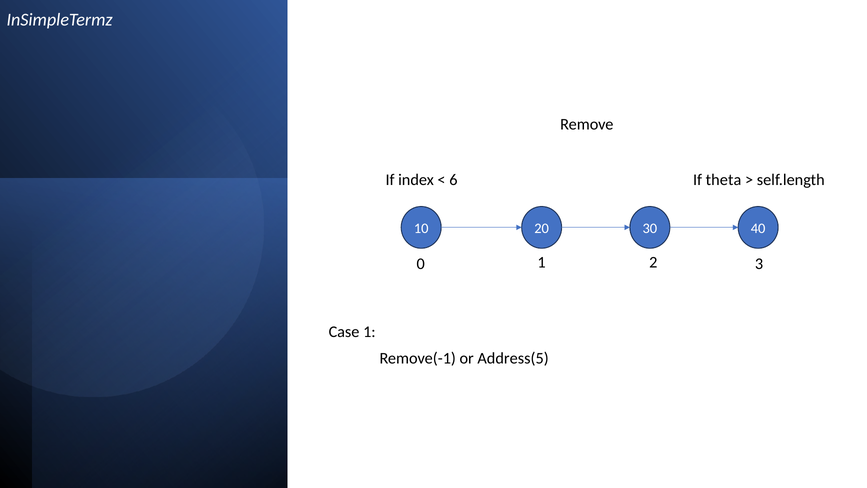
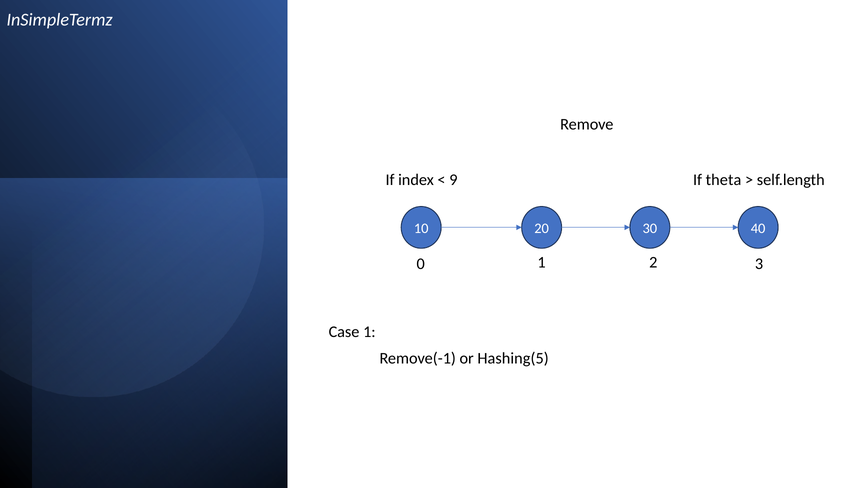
6: 6 -> 9
Address(5: Address(5 -> Hashing(5
